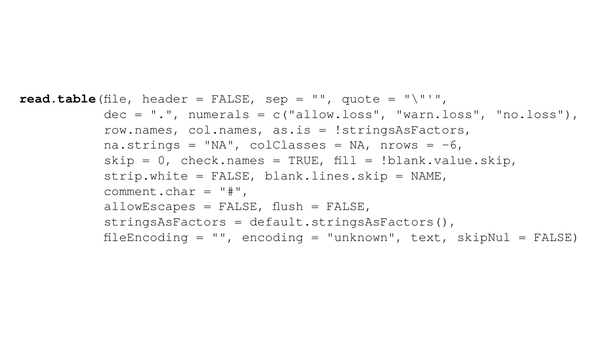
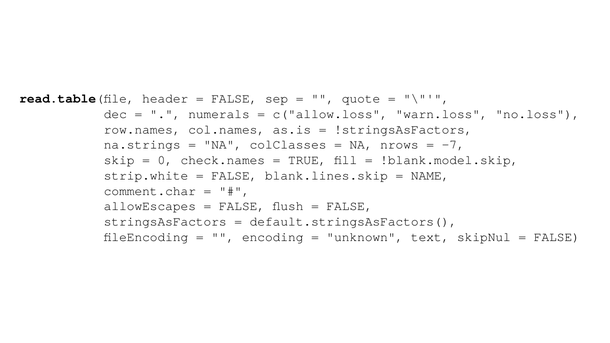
-6: -6 -> -7
!blank.value.skip: !blank.value.skip -> !blank.model.skip
